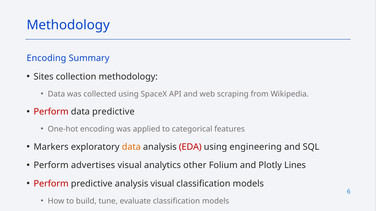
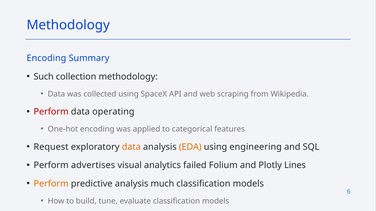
Sites: Sites -> Such
data predictive: predictive -> operating
Markers: Markers -> Request
EDA colour: red -> orange
other: other -> failed
Perform at (51, 184) colour: red -> orange
analysis visual: visual -> much
